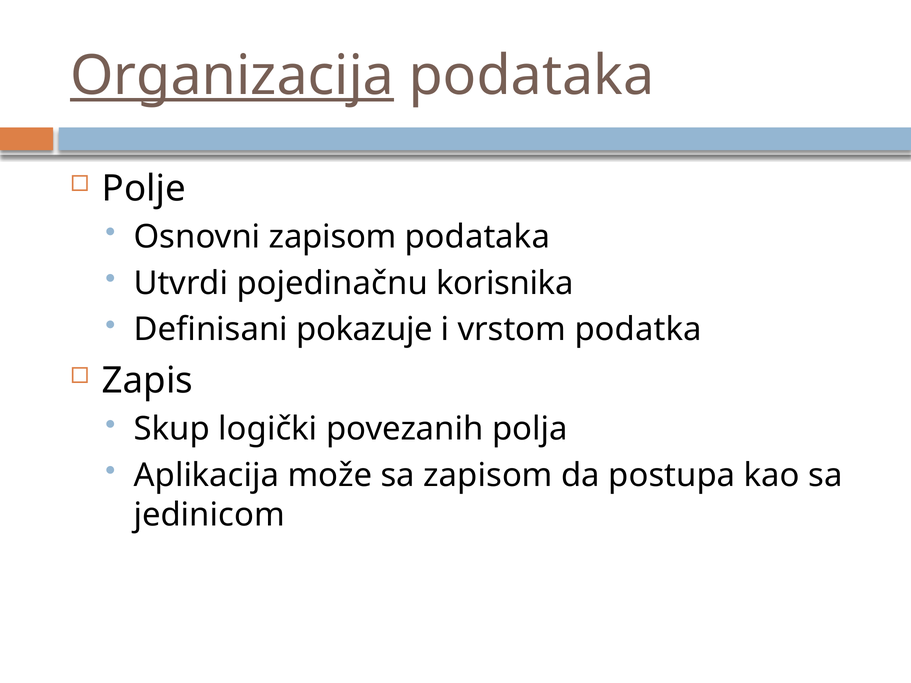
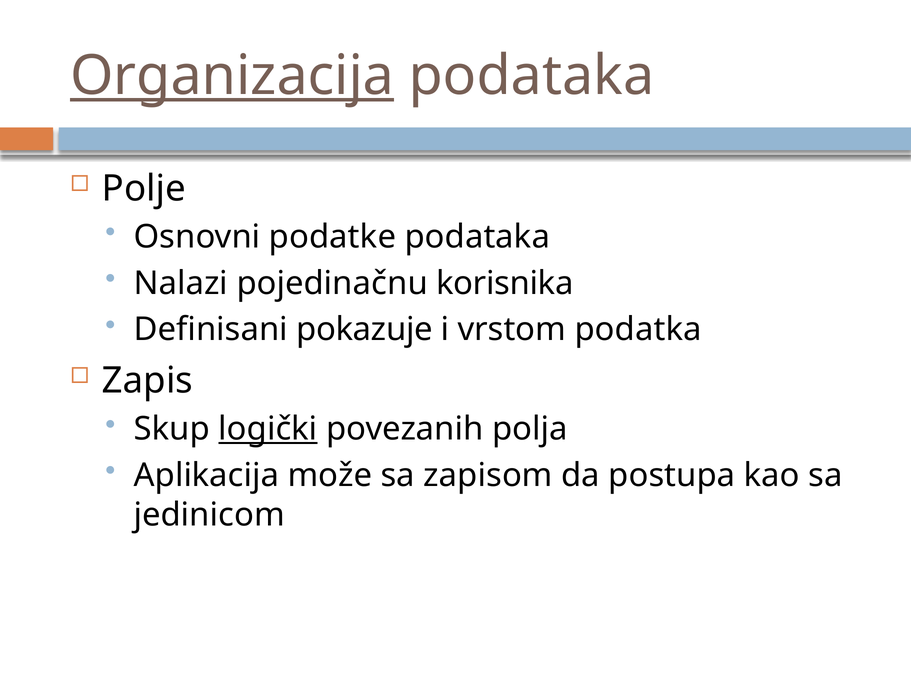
Osnovni zapisom: zapisom -> podatke
Utvrdi: Utvrdi -> Nalazi
logički underline: none -> present
